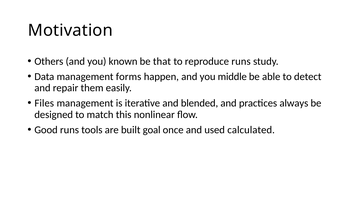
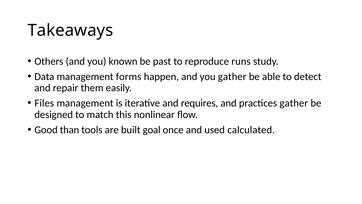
Motivation: Motivation -> Takeaways
that: that -> past
you middle: middle -> gather
blended: blended -> requires
practices always: always -> gather
Good runs: runs -> than
